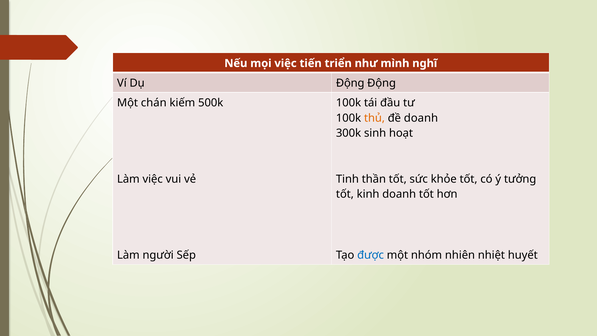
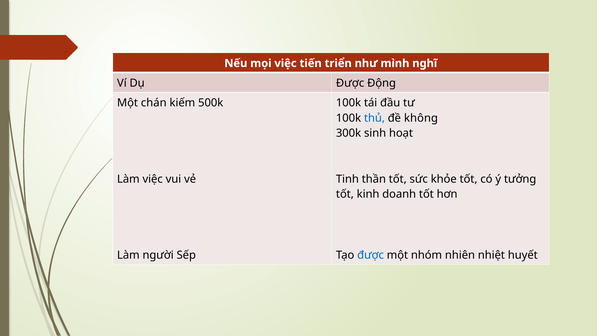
Động at (350, 83): Động -> Được
thủ colour: orange -> blue
đề doanh: doanh -> không
